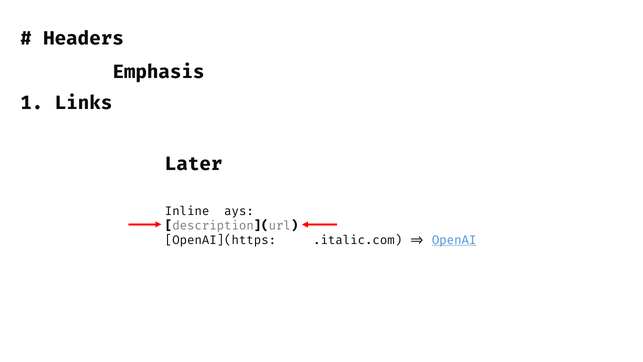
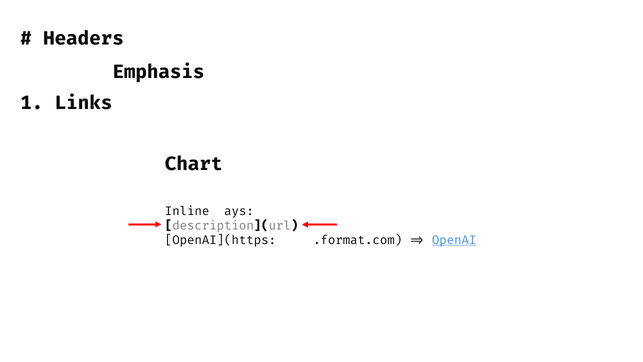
Later: Later -> Chart
OpenAI](https://www.italic.com: OpenAI](https://www.italic.com -> OpenAI](https://www.format.com
